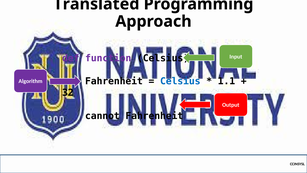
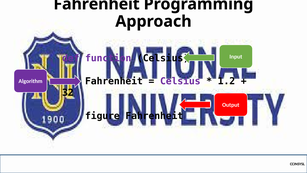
Translated at (96, 4): Translated -> Fahrenheit
Celsius at (180, 81) colour: blue -> purple
1.1: 1.1 -> 1.2
cannot: cannot -> figure
